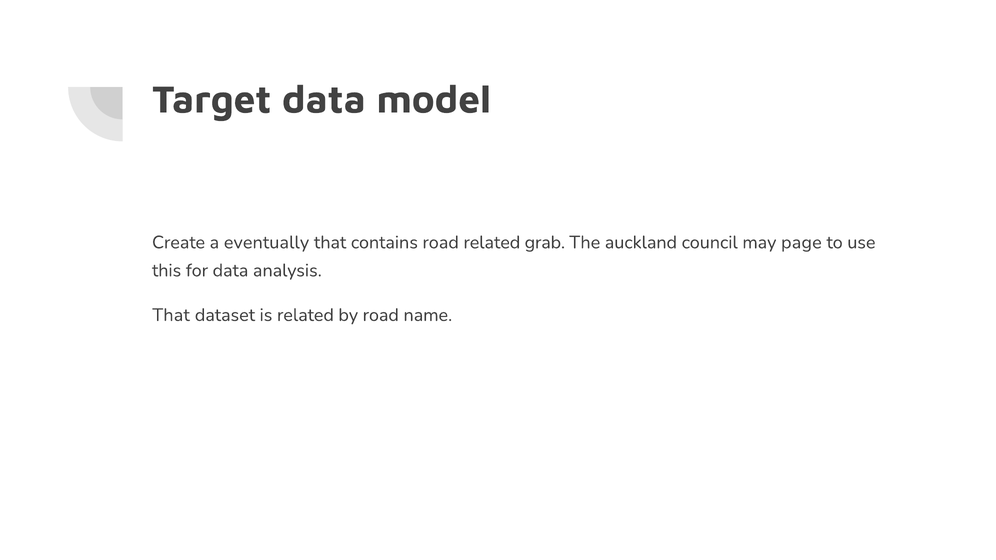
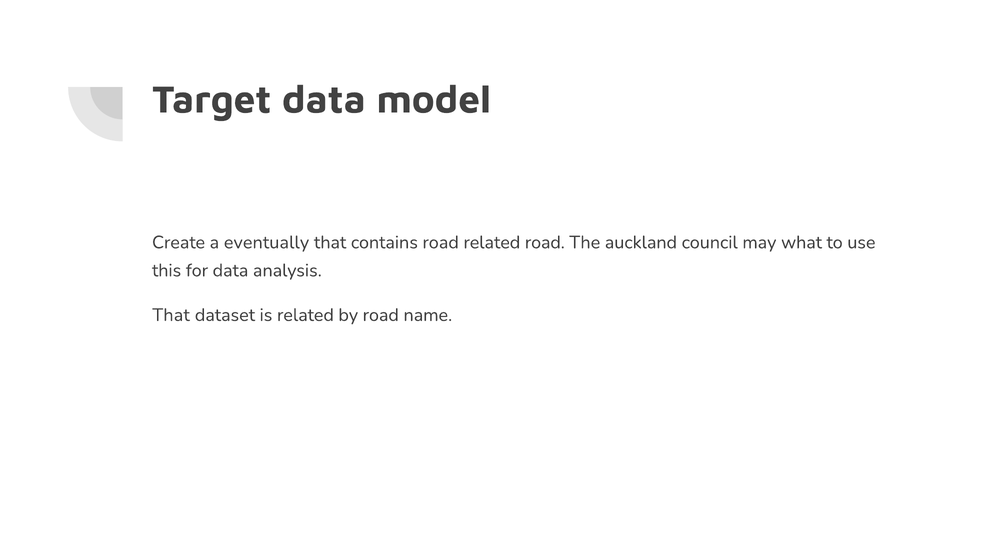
related grab: grab -> road
page: page -> what
